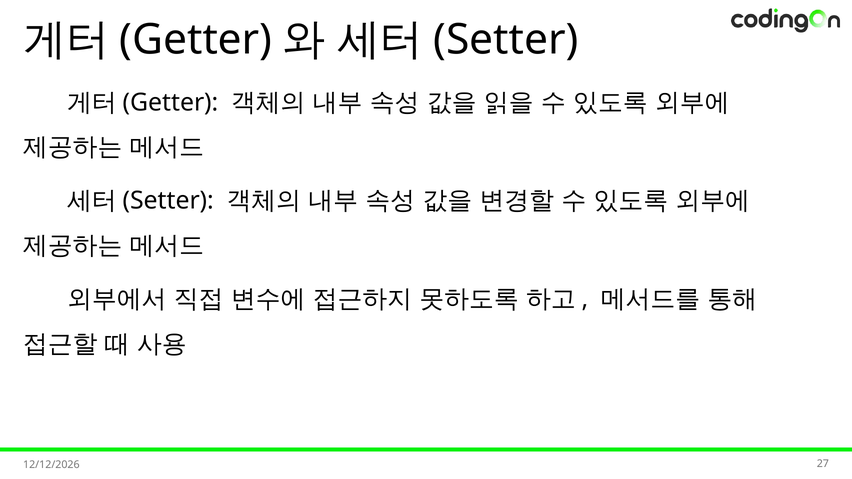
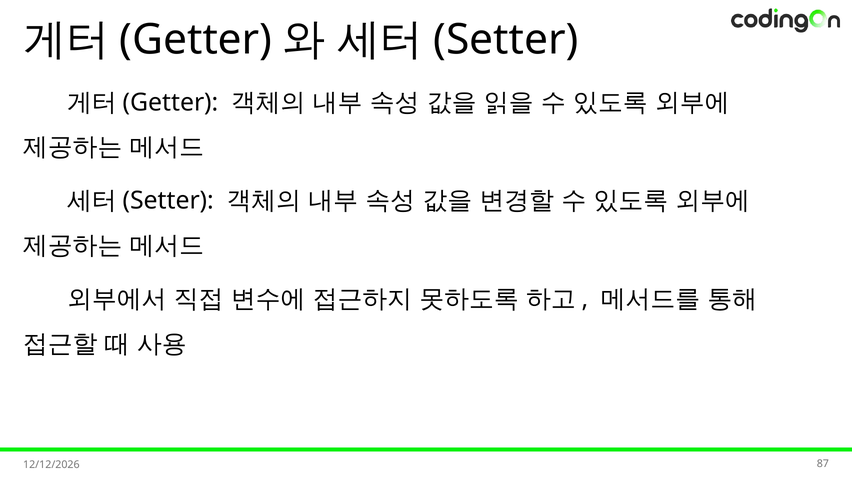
27: 27 -> 87
